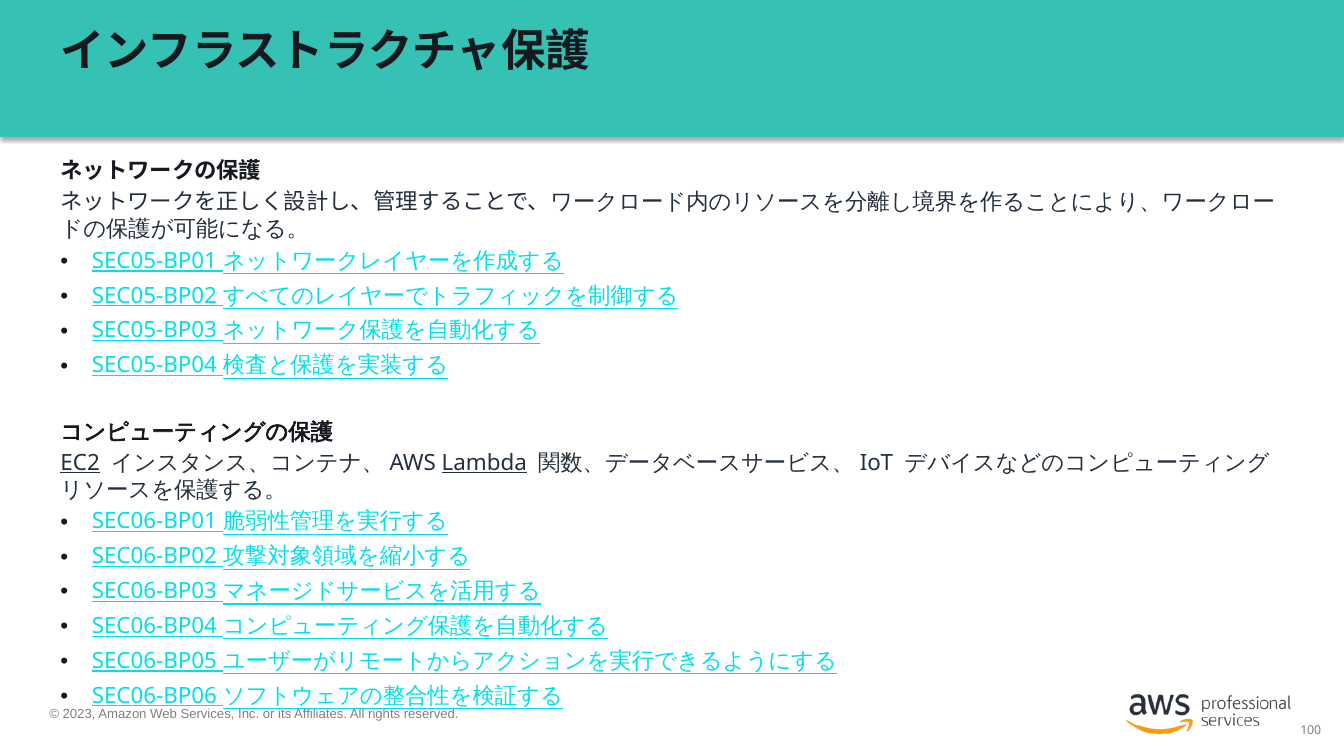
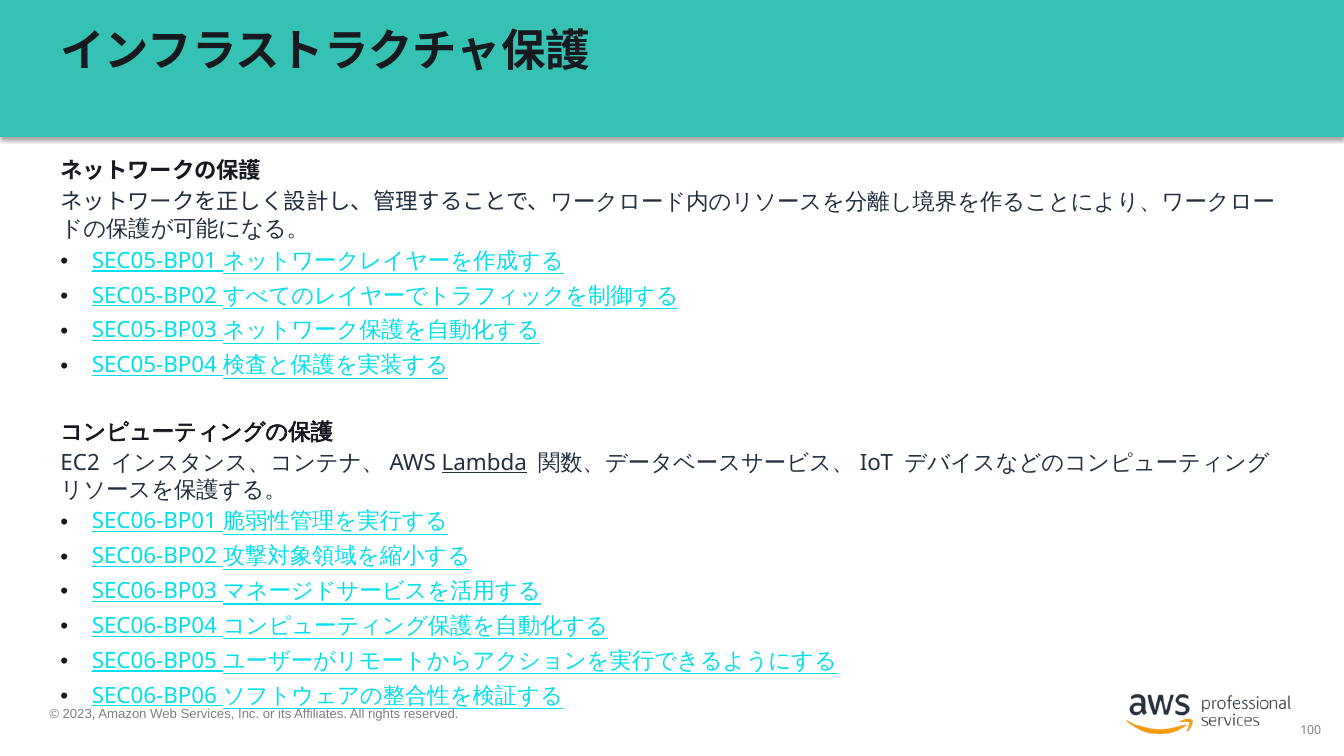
EC2 underline: present -> none
